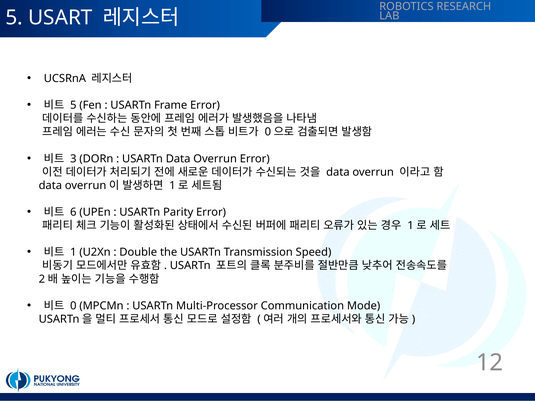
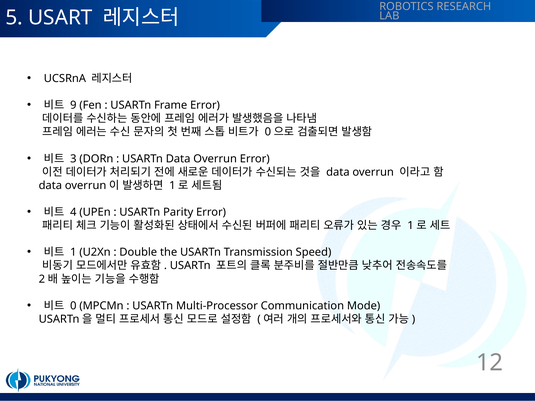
5 at (73, 105): 5 -> 9
6: 6 -> 4
